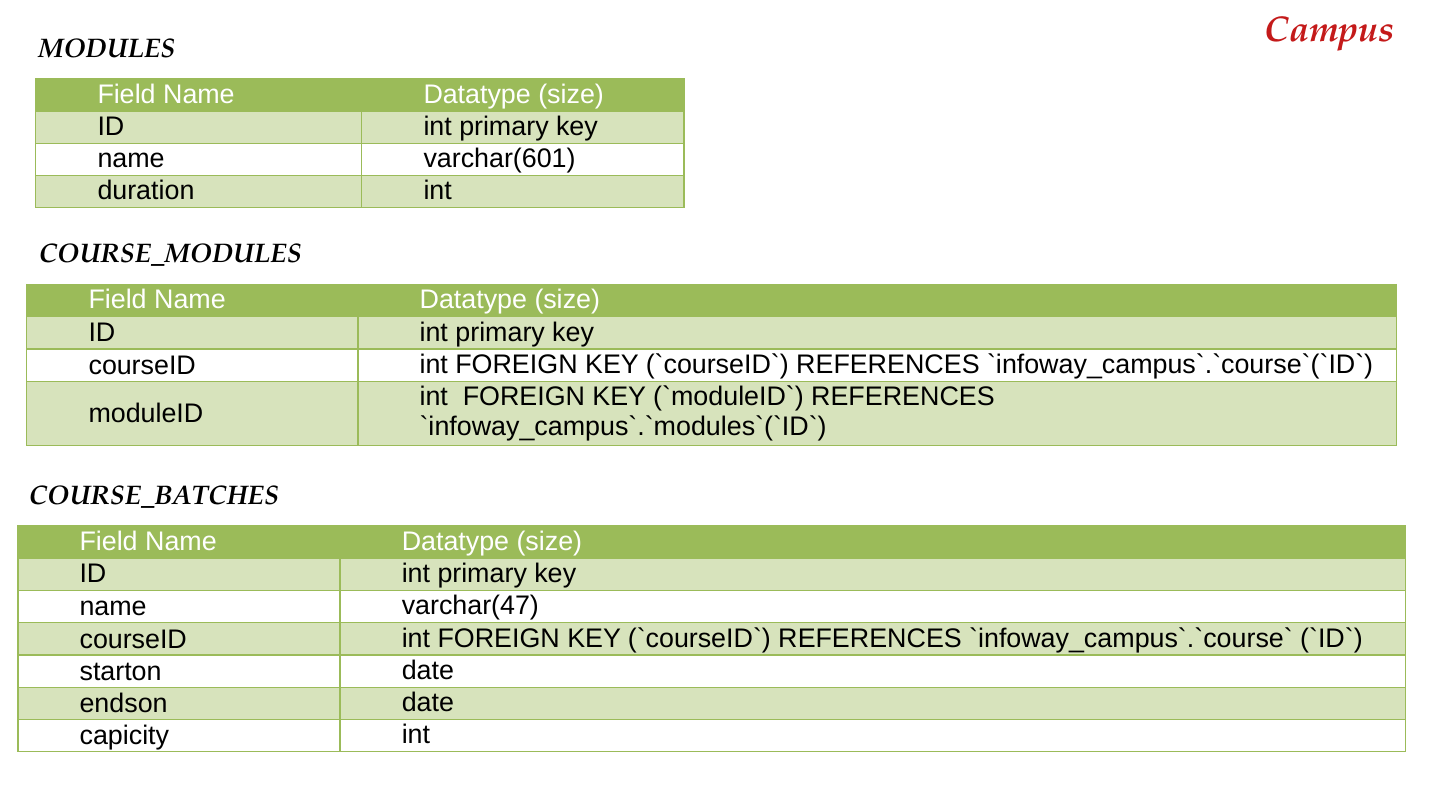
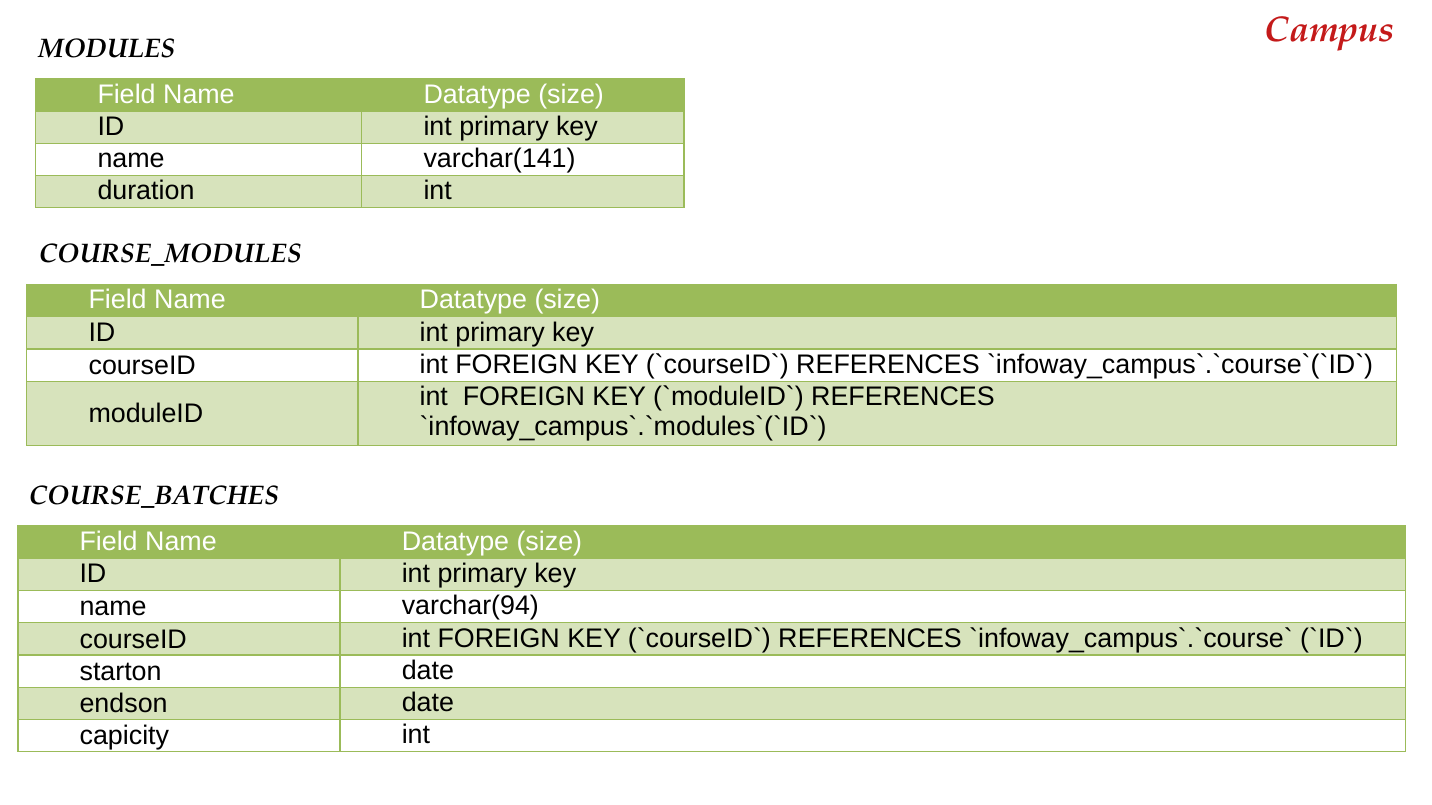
varchar(601: varchar(601 -> varchar(141
varchar(47: varchar(47 -> varchar(94
